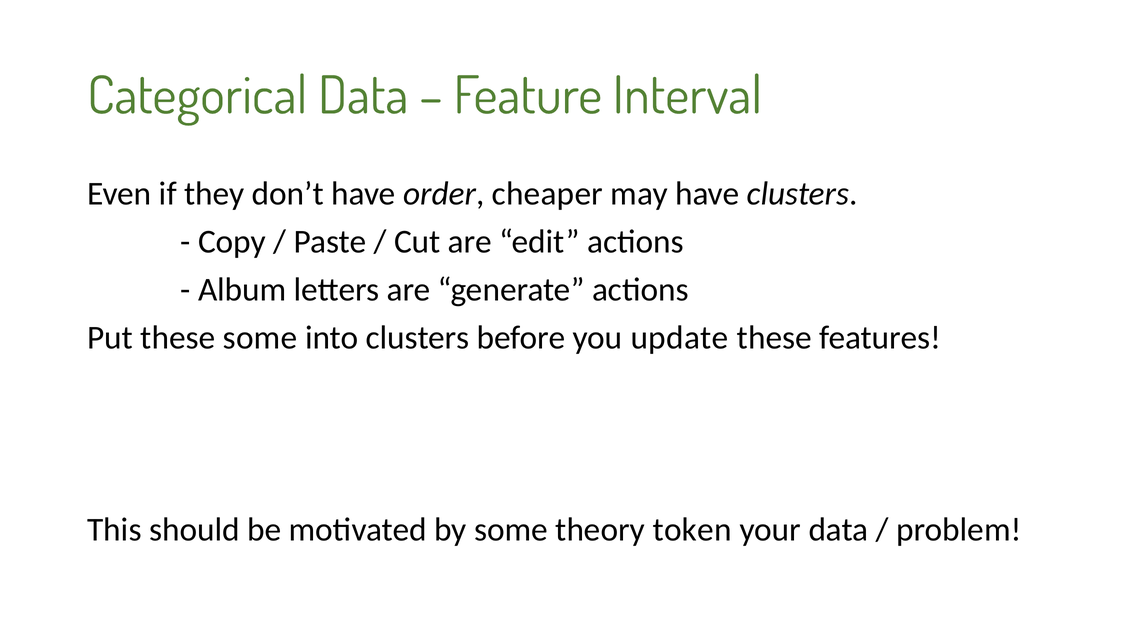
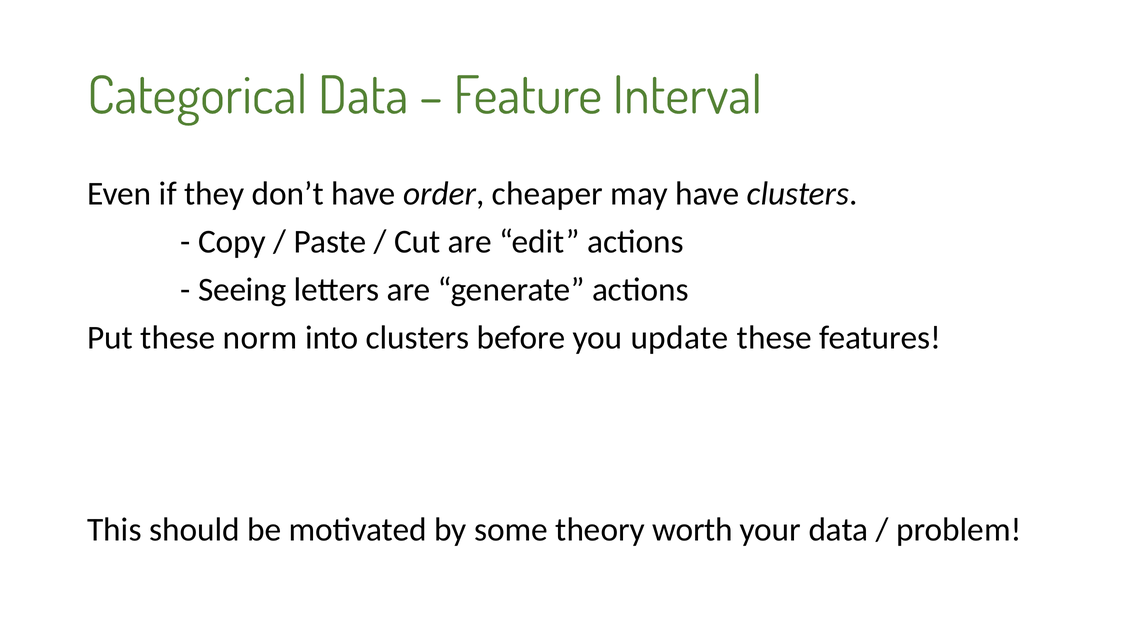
Album: Album -> Seeing
these some: some -> norm
token: token -> worth
